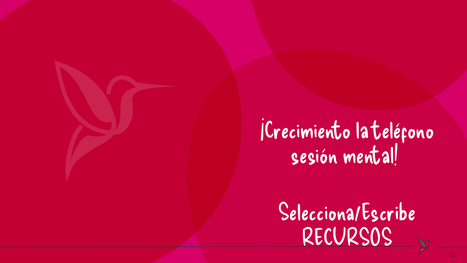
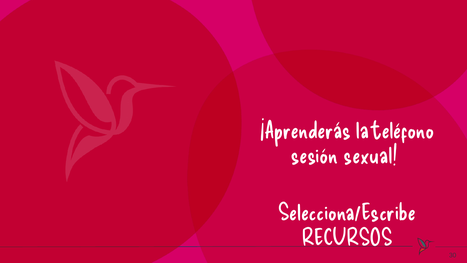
¡Crecimiento: ¡Crecimiento -> ¡Aprenderás
mental: mental -> sexual
